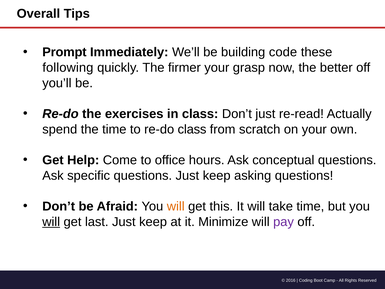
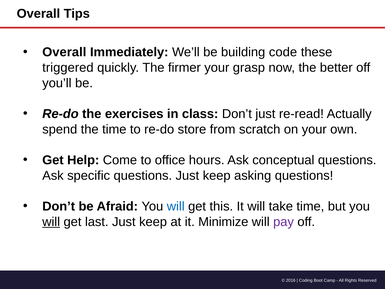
Prompt at (64, 52): Prompt -> Overall
following: following -> triggered
re-do class: class -> store
will at (176, 206) colour: orange -> blue
